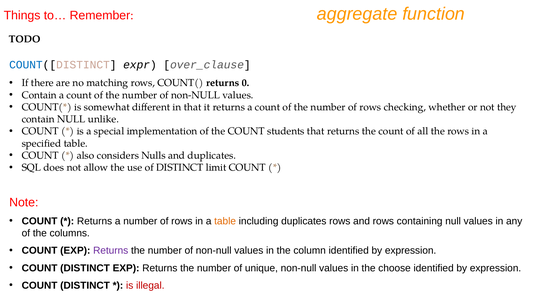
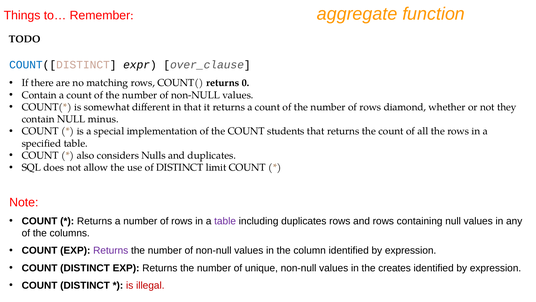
checking: checking -> diamond
unlike: unlike -> minus
table at (225, 221) colour: orange -> purple
choose: choose -> creates
